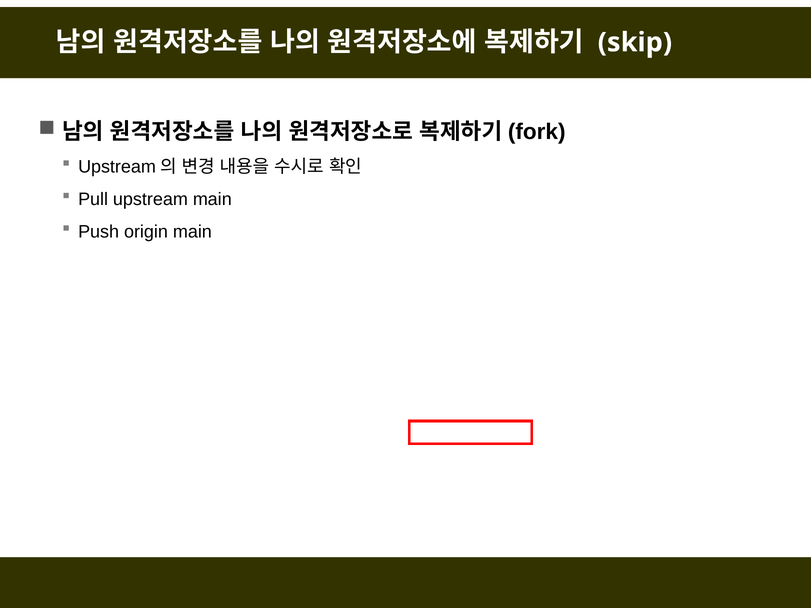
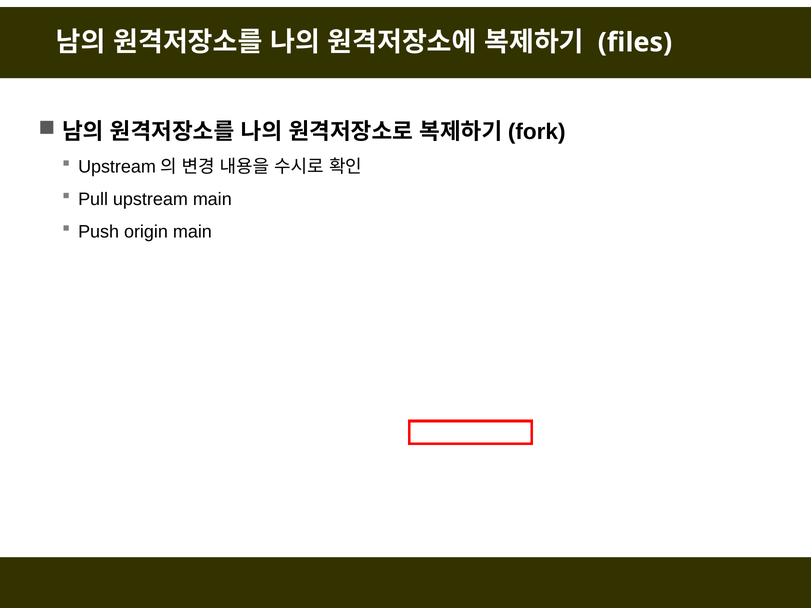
skip: skip -> files
